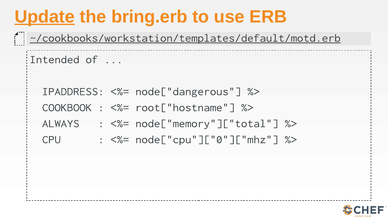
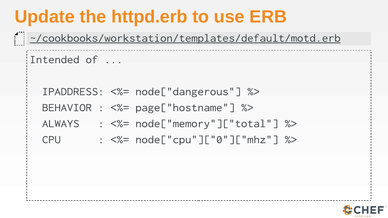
Update underline: present -> none
bring.erb: bring.erb -> httpd.erb
COOKBOOK: COOKBOOK -> BEHAVIOR
root["hostname: root["hostname -> page["hostname
